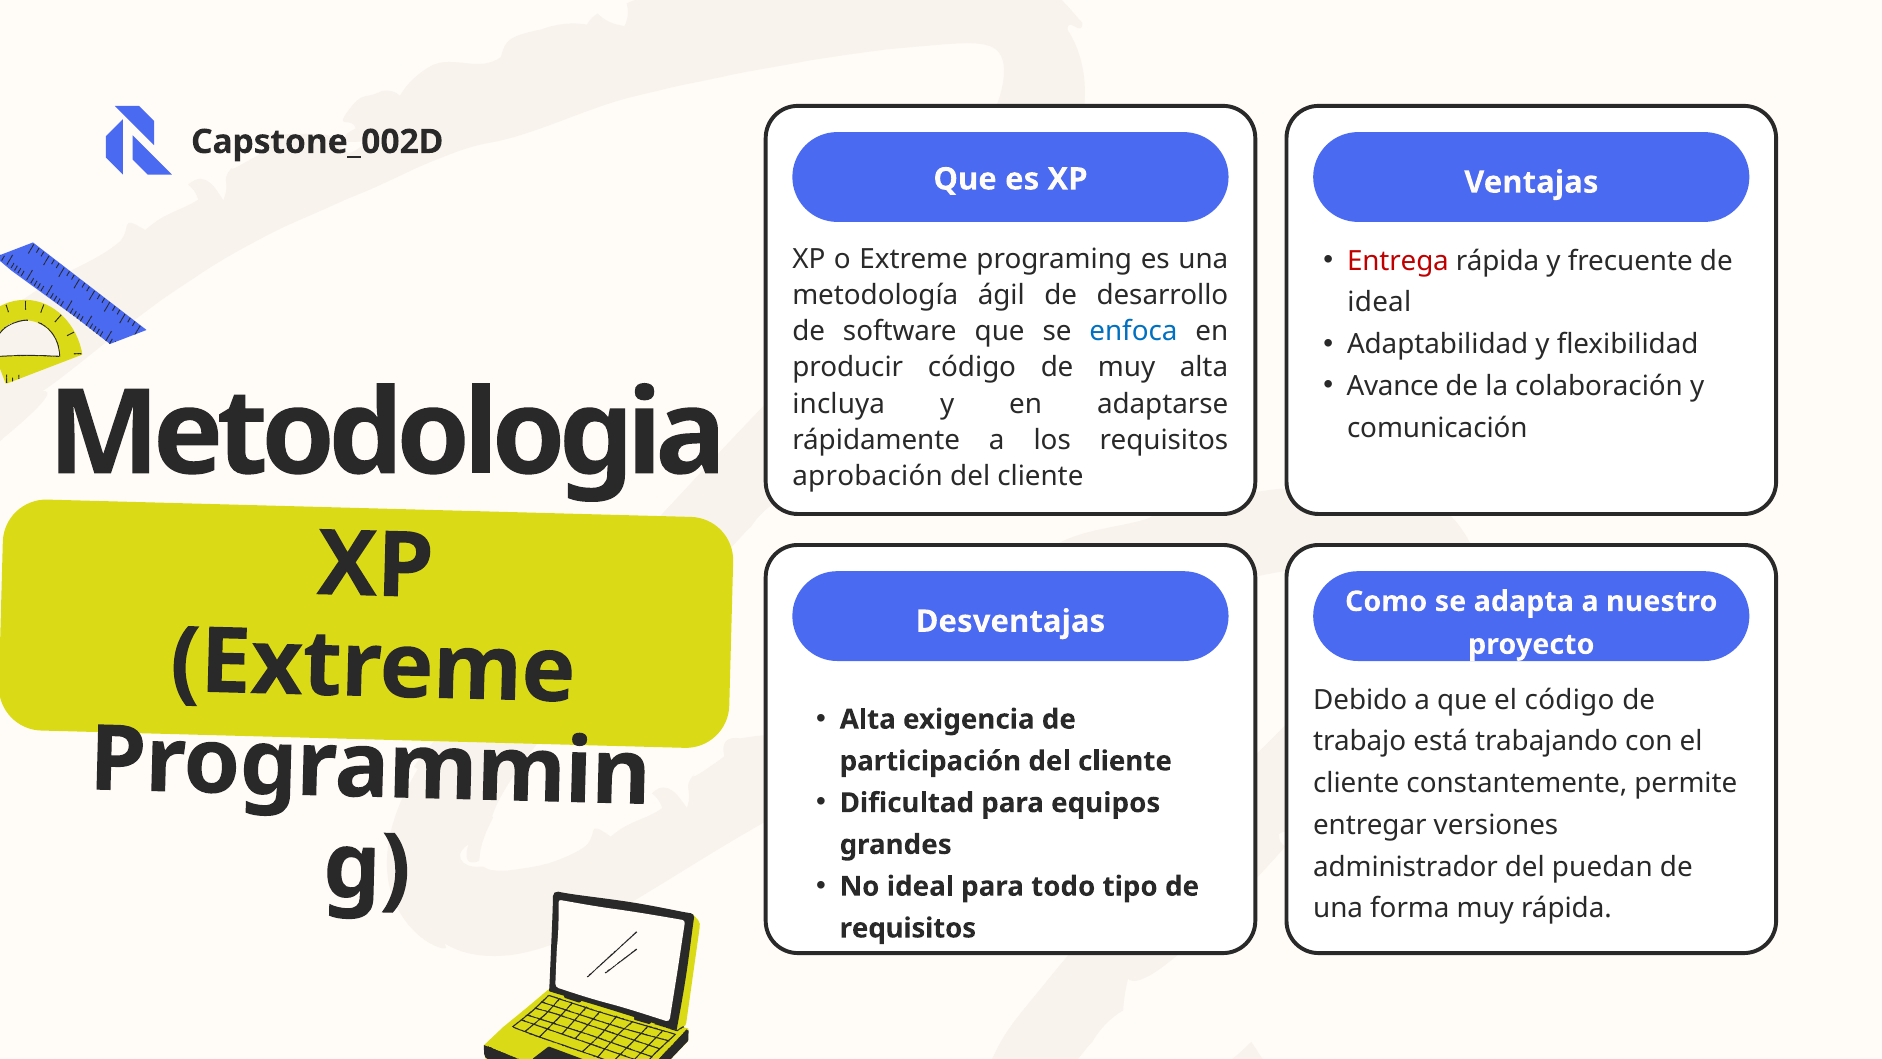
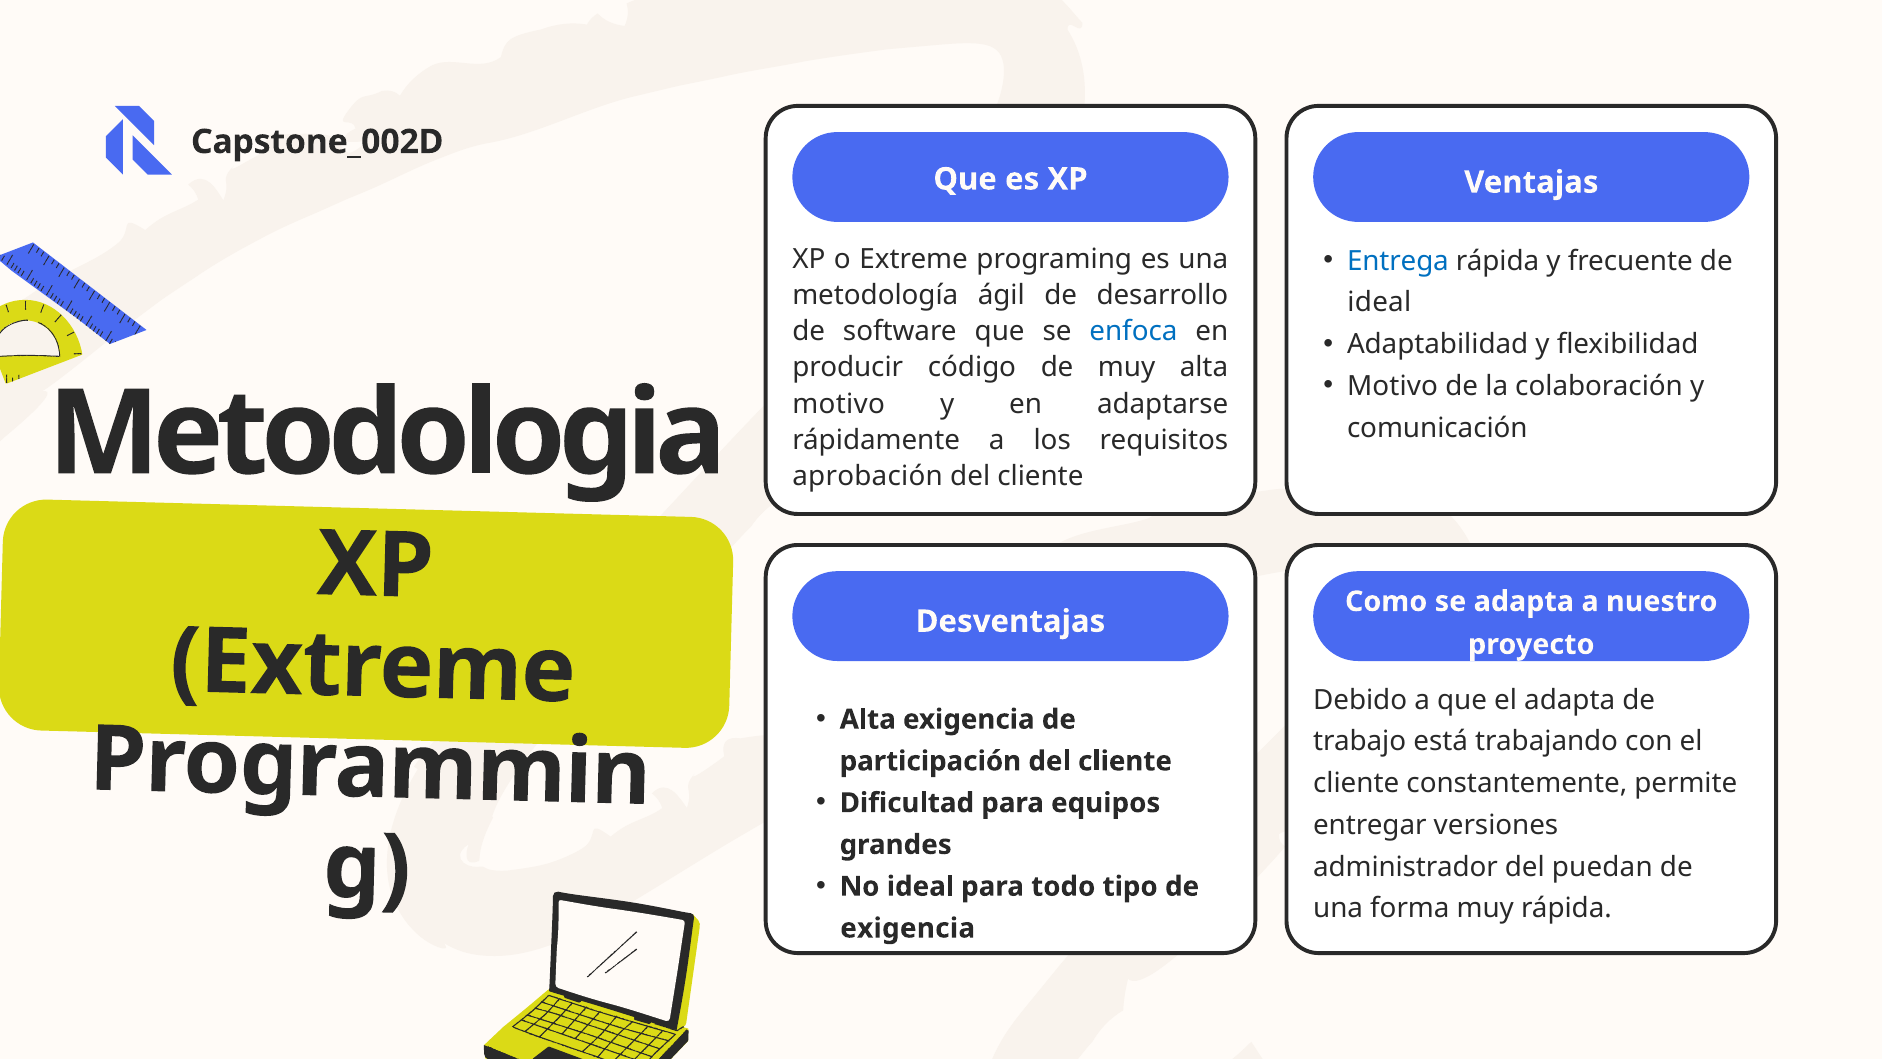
Entrega colour: red -> blue
Avance at (1393, 386): Avance -> Motivo
incluya at (839, 404): incluya -> motivo
el código: código -> adapta
requisitos at (908, 928): requisitos -> exigencia
